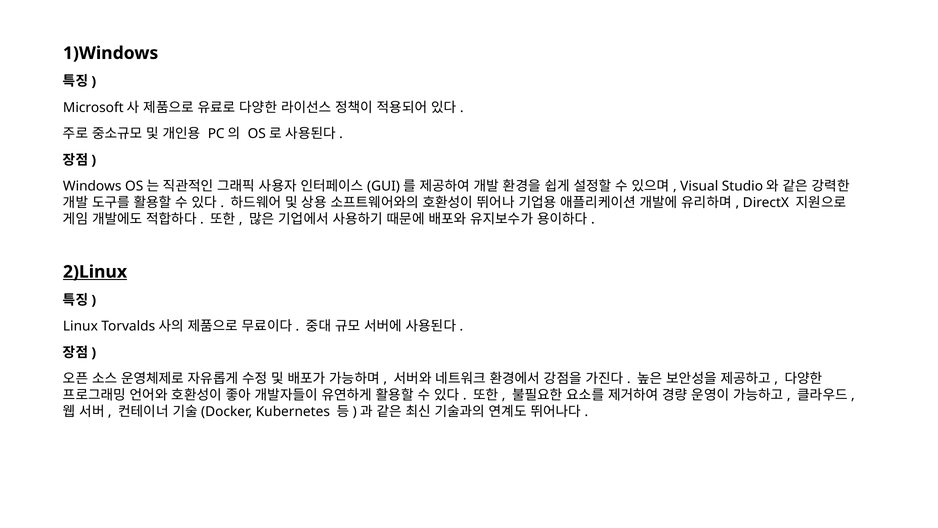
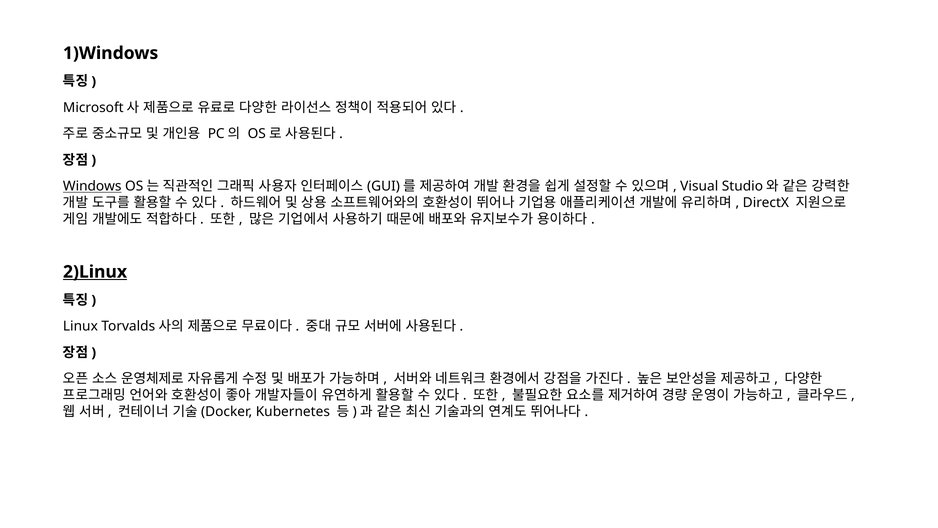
Windows underline: none -> present
